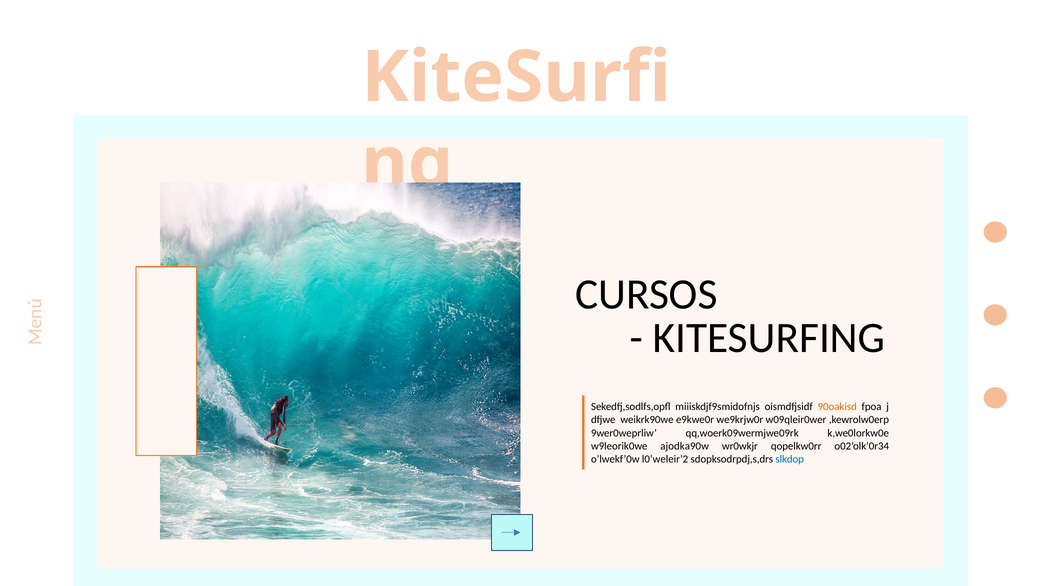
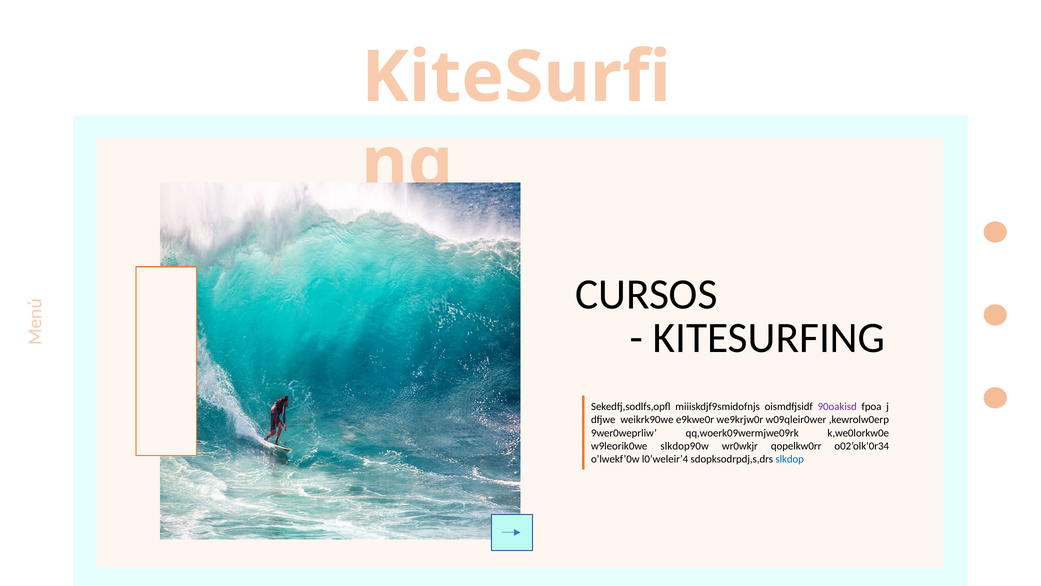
90oakisd colour: orange -> purple
ajodka90w: ajodka90w -> slkdop90w
l0’weleir’2: l0’weleir’2 -> l0’weleir’4
